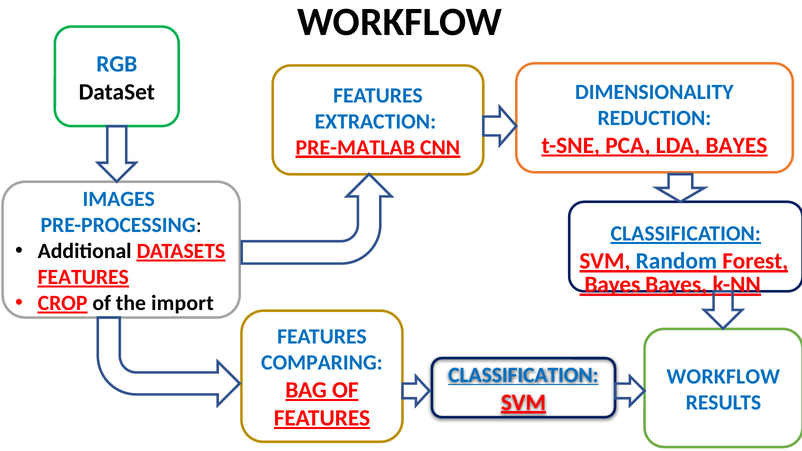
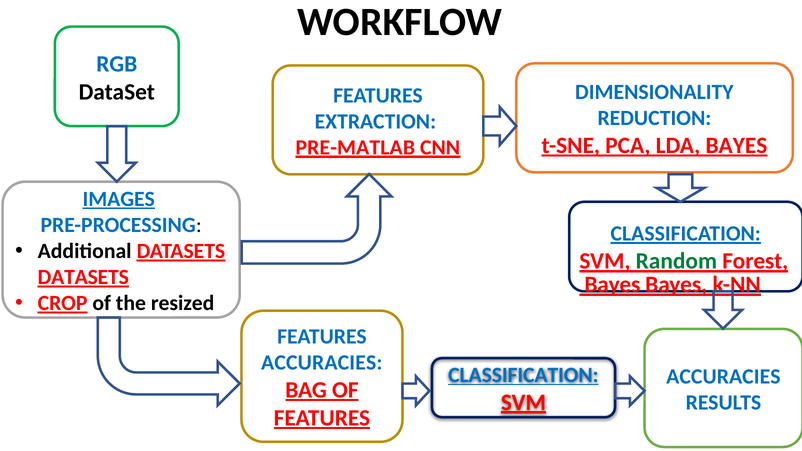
IMAGES underline: none -> present
Random colour: blue -> green
FEATURES at (83, 277): FEATURES -> DATASETS
import: import -> resized
COMPARING at (322, 363): COMPARING -> ACCURACIES
WORKFLOW at (723, 377): WORKFLOW -> ACCURACIES
